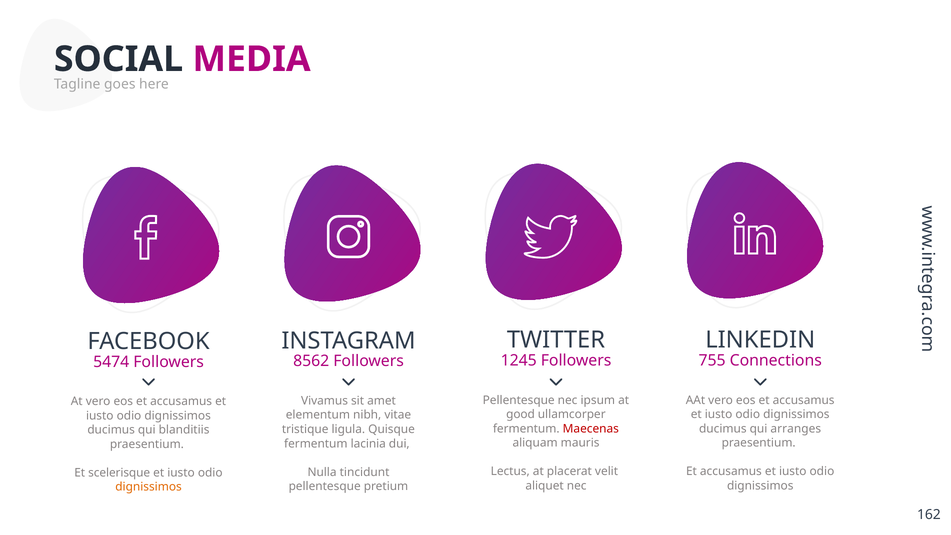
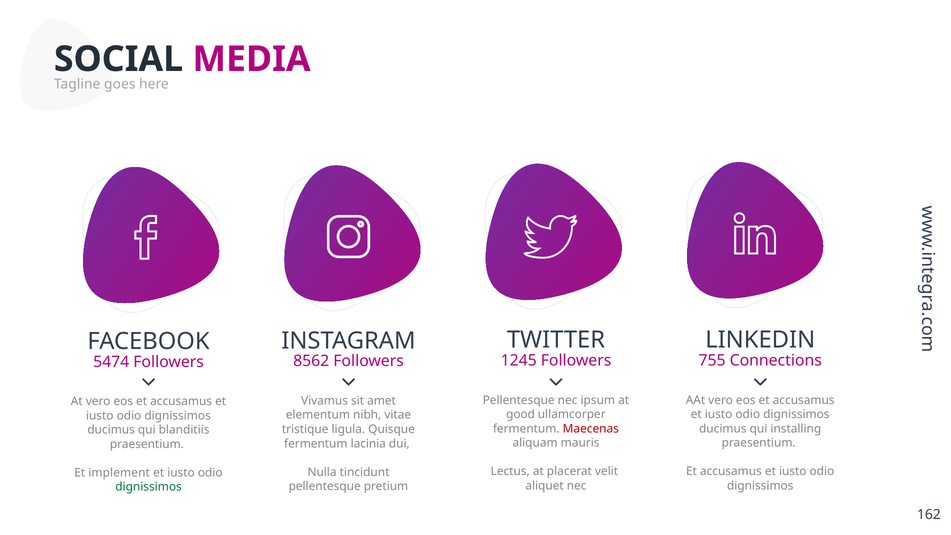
arranges: arranges -> installing
scelerisque: scelerisque -> implement
dignissimos at (149, 487) colour: orange -> green
